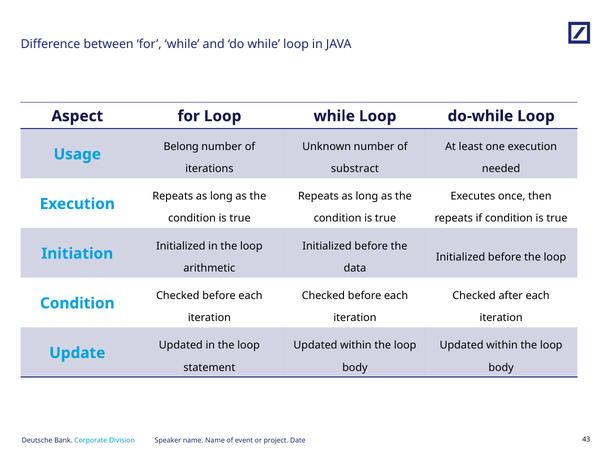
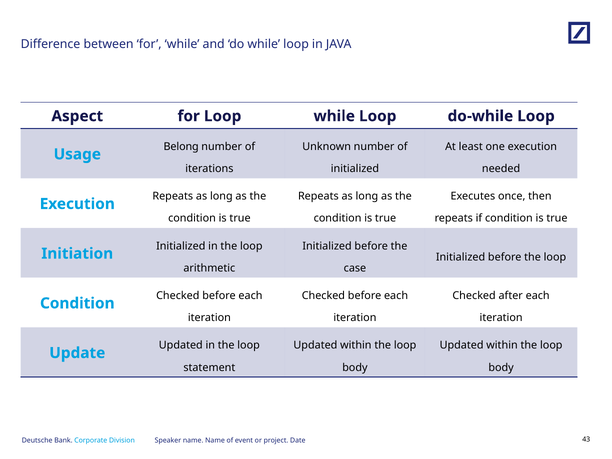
substract at (355, 169): substract -> initialized
data: data -> case
